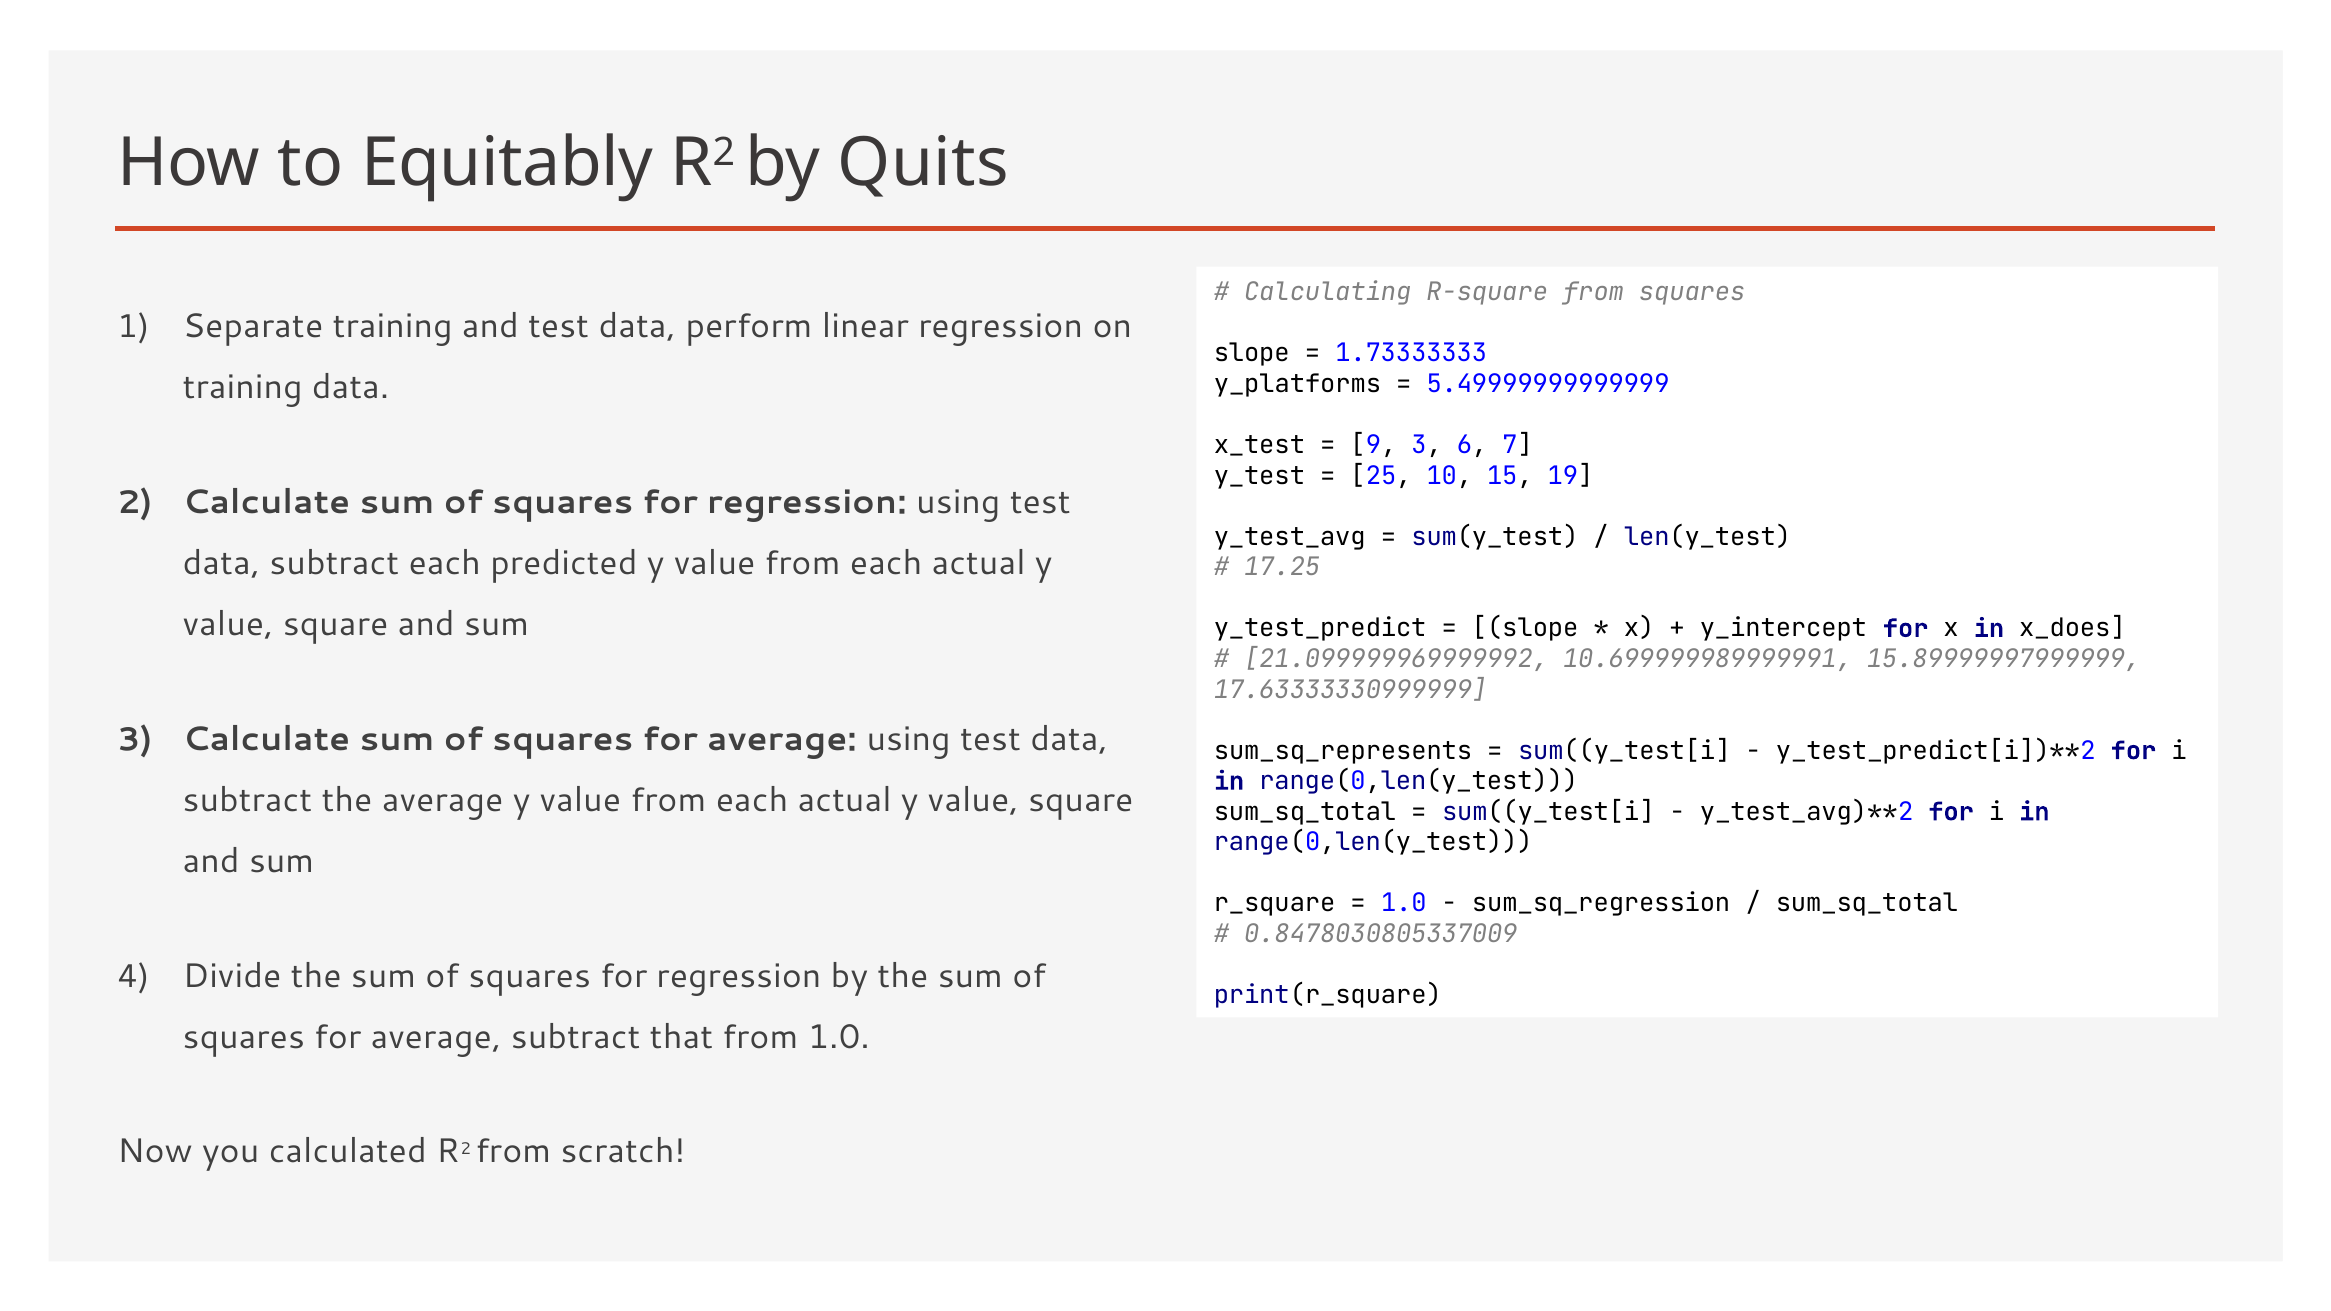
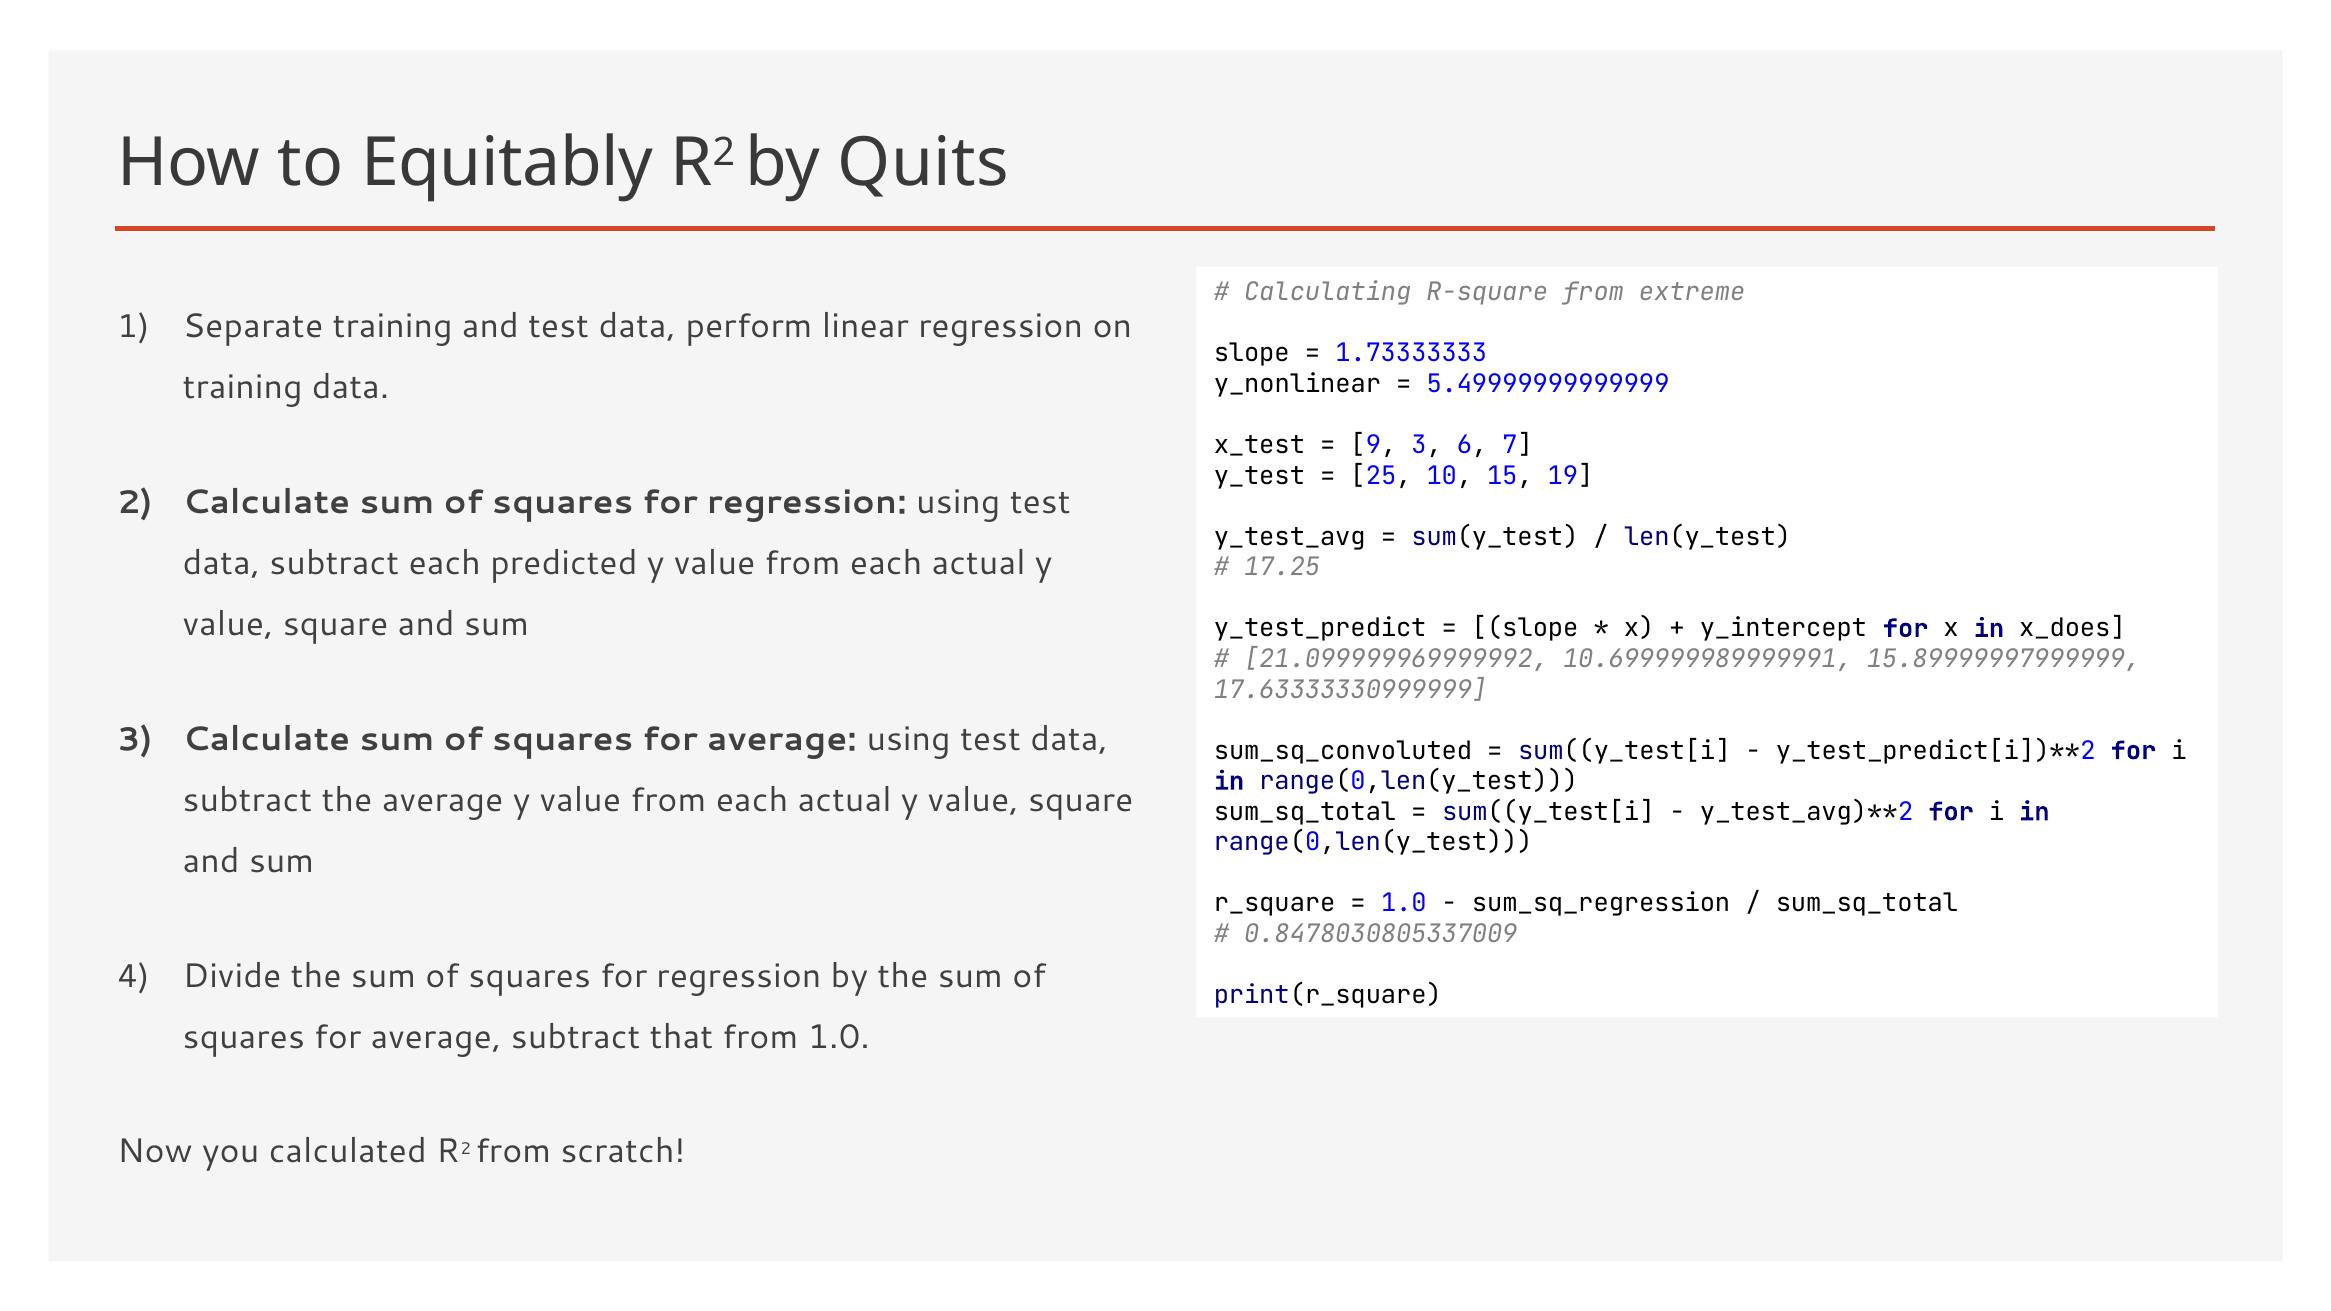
from squares: squares -> extreme
y_platforms: y_platforms -> y_nonlinear
sum_sq_represents: sum_sq_represents -> sum_sq_convoluted
